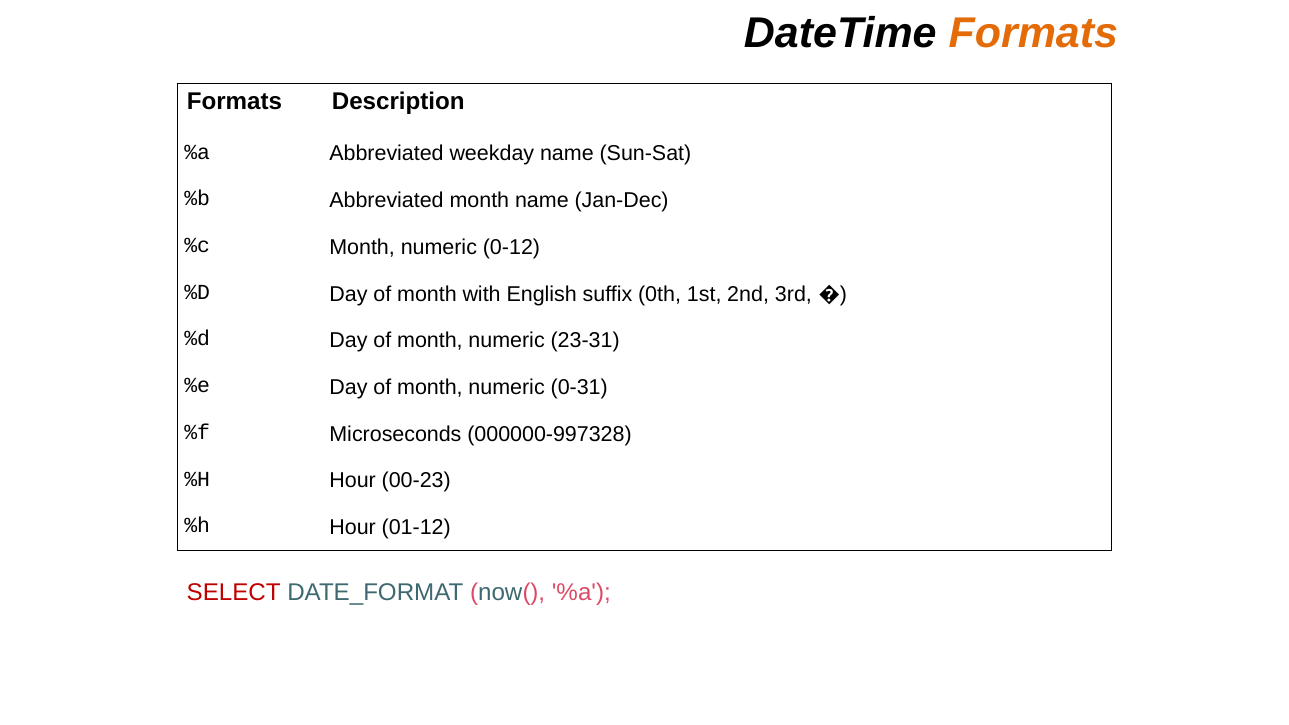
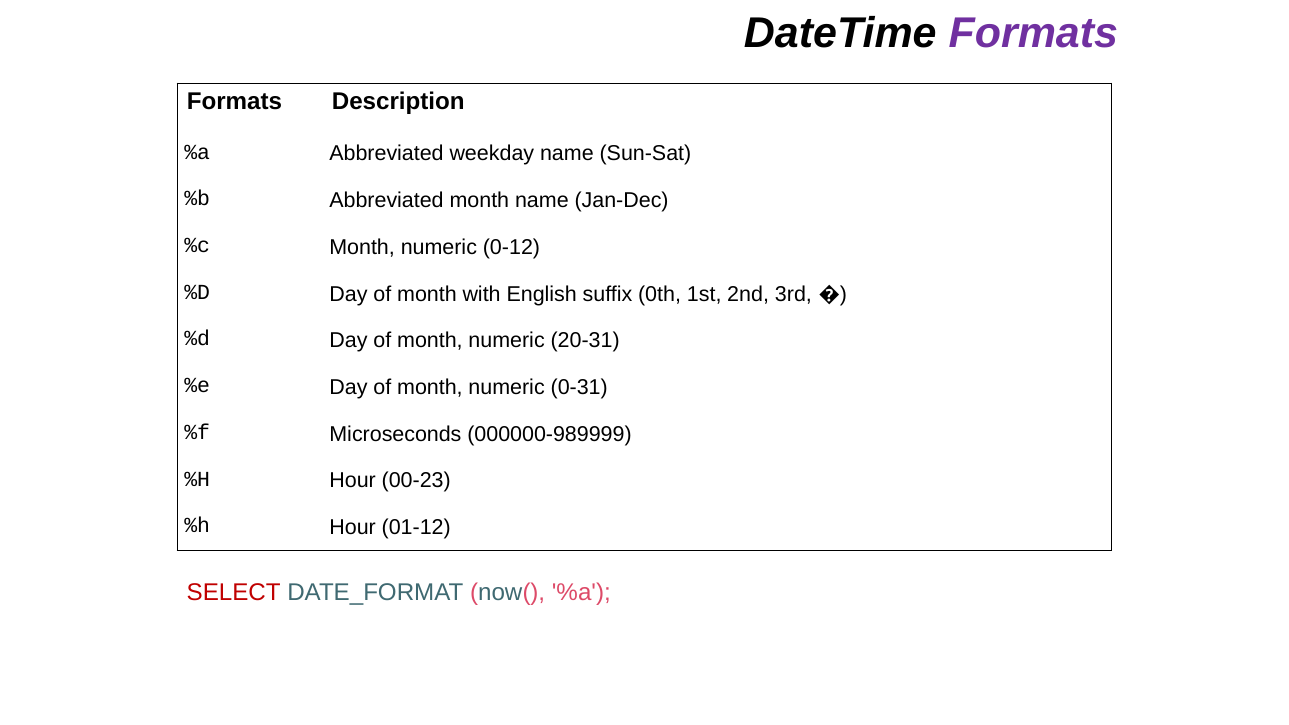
Formats at (1033, 34) colour: orange -> purple
23-31: 23-31 -> 20-31
000000-997328: 000000-997328 -> 000000-989999
